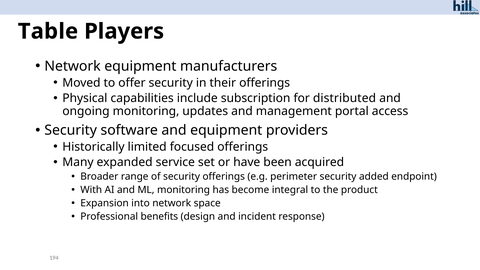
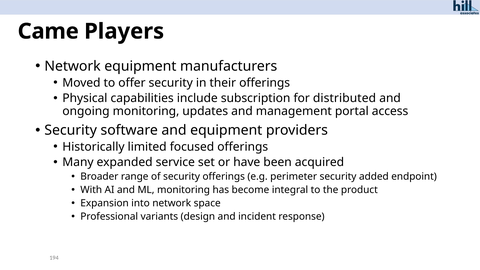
Table: Table -> Came
benefits: benefits -> variants
